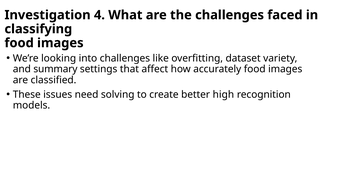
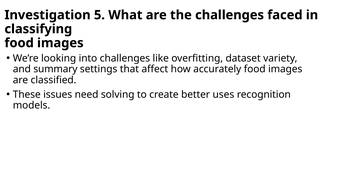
4: 4 -> 5
high: high -> uses
